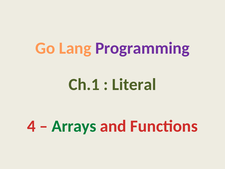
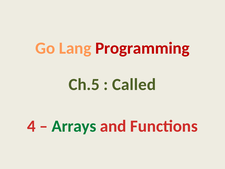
Programming colour: purple -> red
Ch.1: Ch.1 -> Ch.5
Literal: Literal -> Called
